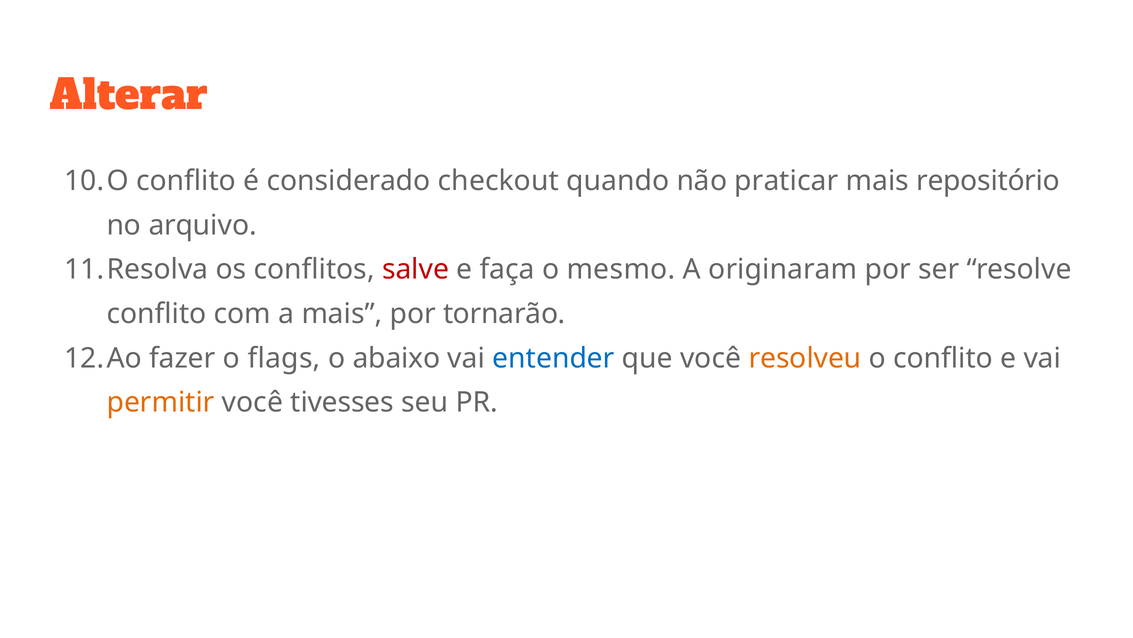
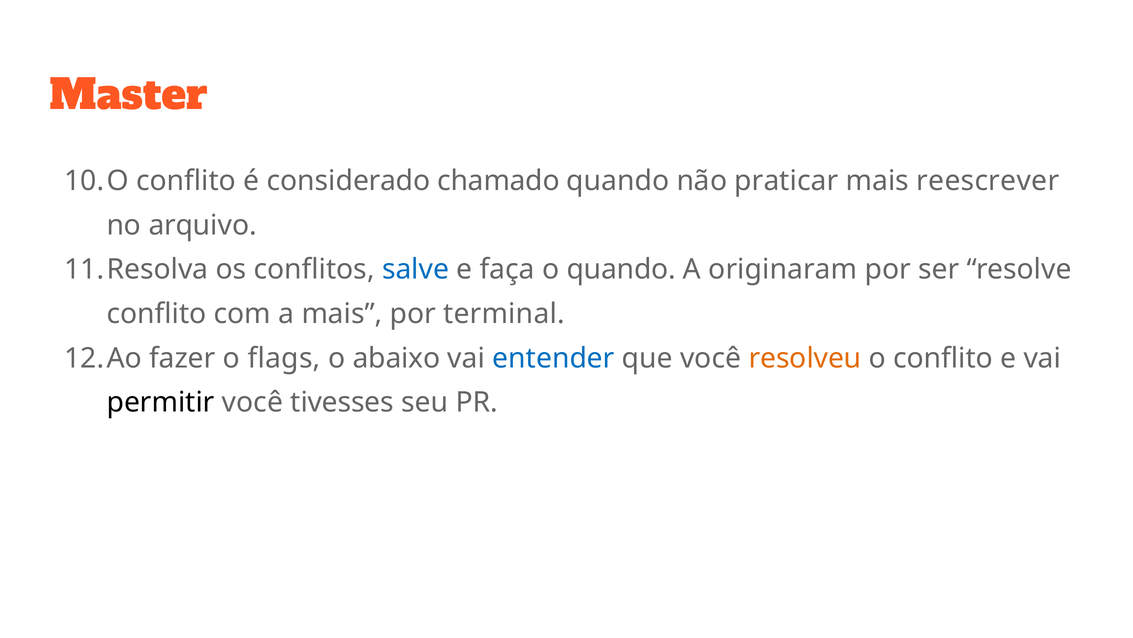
Alterar: Alterar -> Master
checkout: checkout -> chamado
repositório: repositório -> reescrever
salve colour: red -> blue
o mesmo: mesmo -> quando
tornarão: tornarão -> terminal
permitir colour: orange -> black
